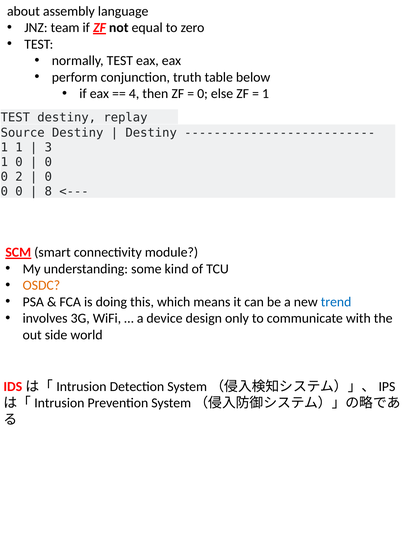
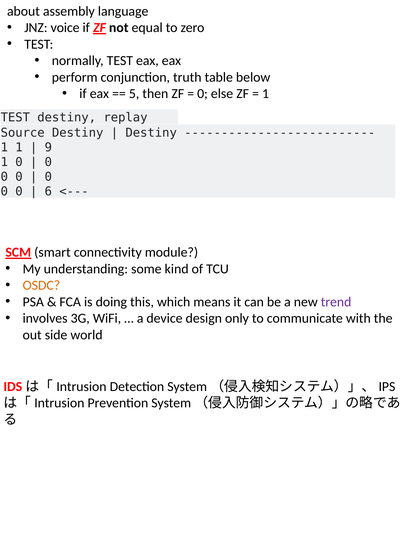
team: team -> voice
4: 4 -> 5
3: 3 -> 9
2 at (19, 177): 2 -> 0
8: 8 -> 6
trend colour: blue -> purple
